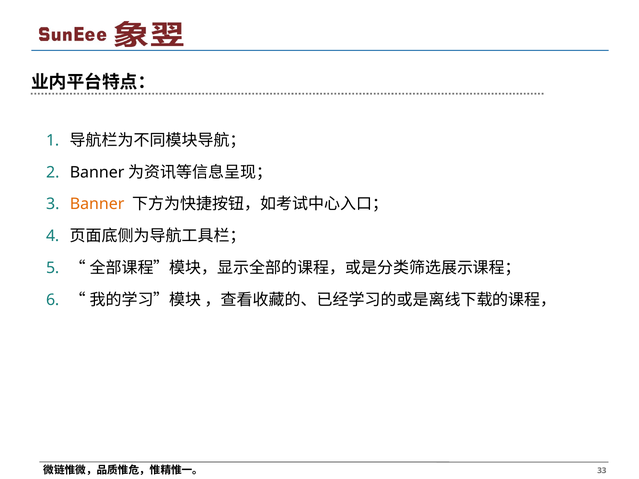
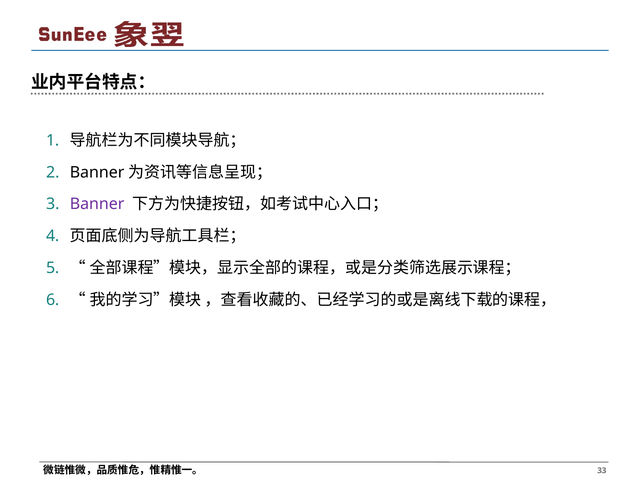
Banner colour: orange -> purple
